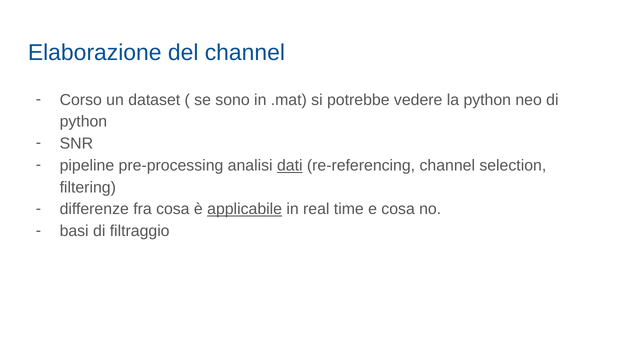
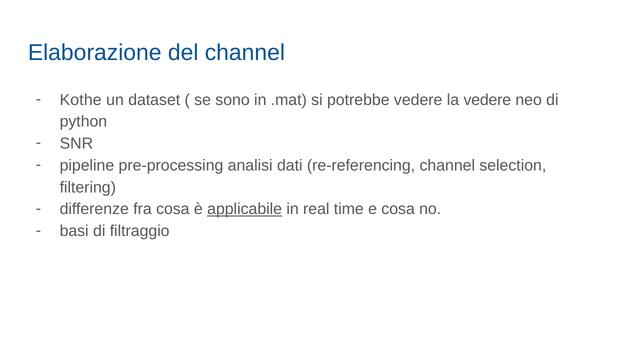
Corso: Corso -> Kothe
la python: python -> vedere
dati underline: present -> none
